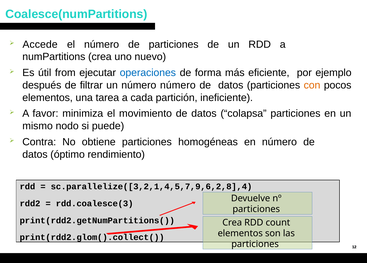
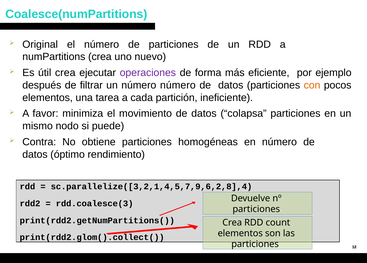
Accede: Accede -> Original
útil from: from -> crea
operaciones colour: blue -> purple
